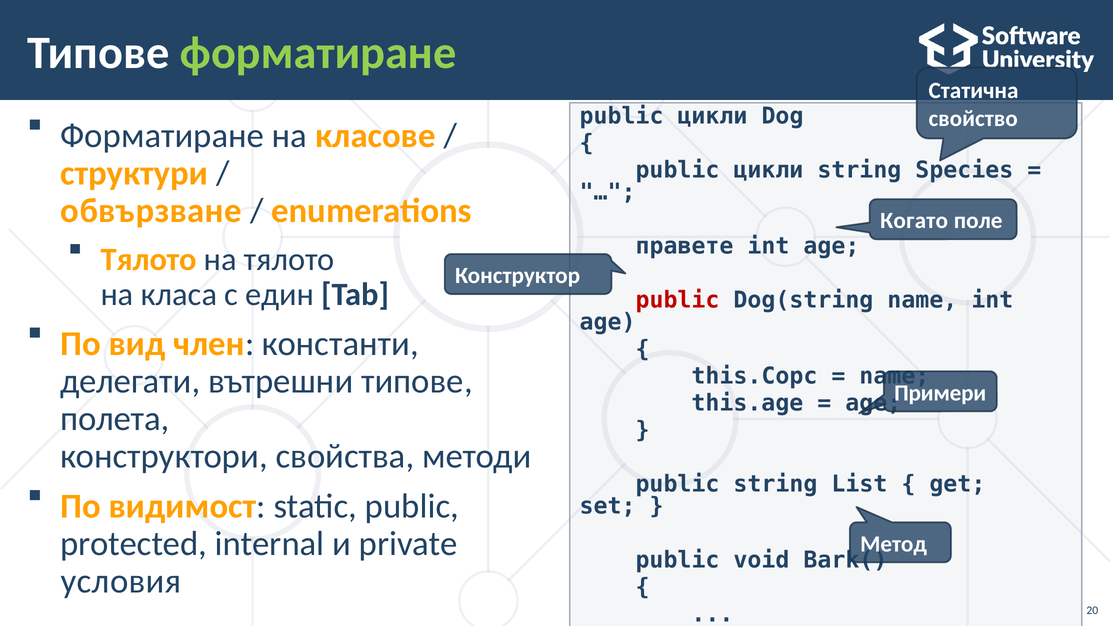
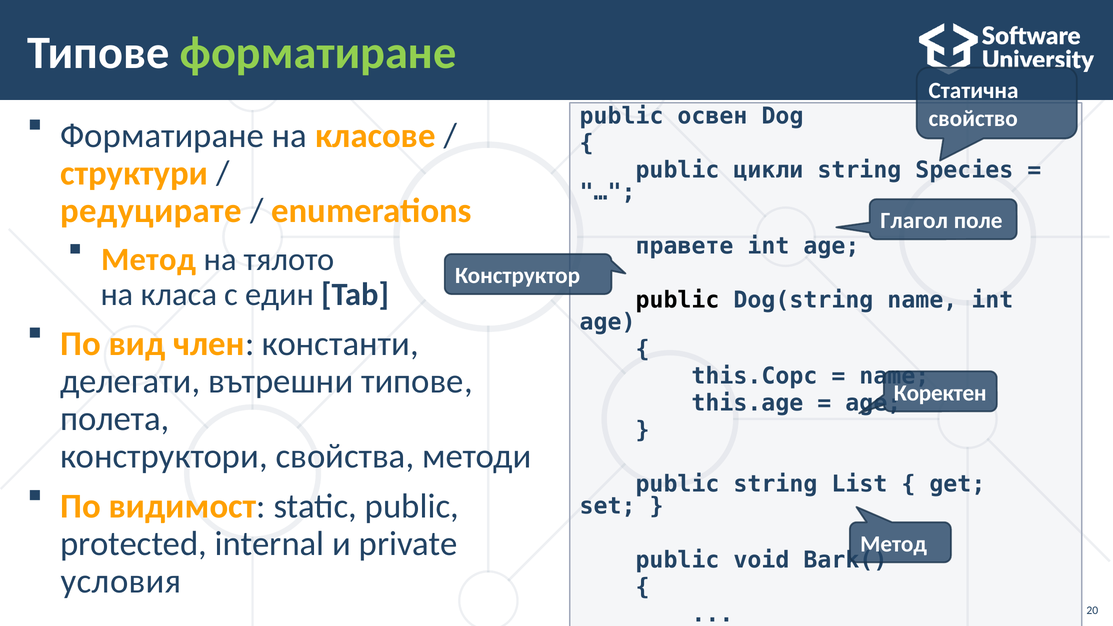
цикли at (712, 116): цикли -> освен
обвързване: обвързване -> редуцирате
Когато: Когато -> Глагол
Тялото at (149, 259): Тялото -> Метод
public at (677, 300) colour: red -> black
Примери: Примери -> Коректен
